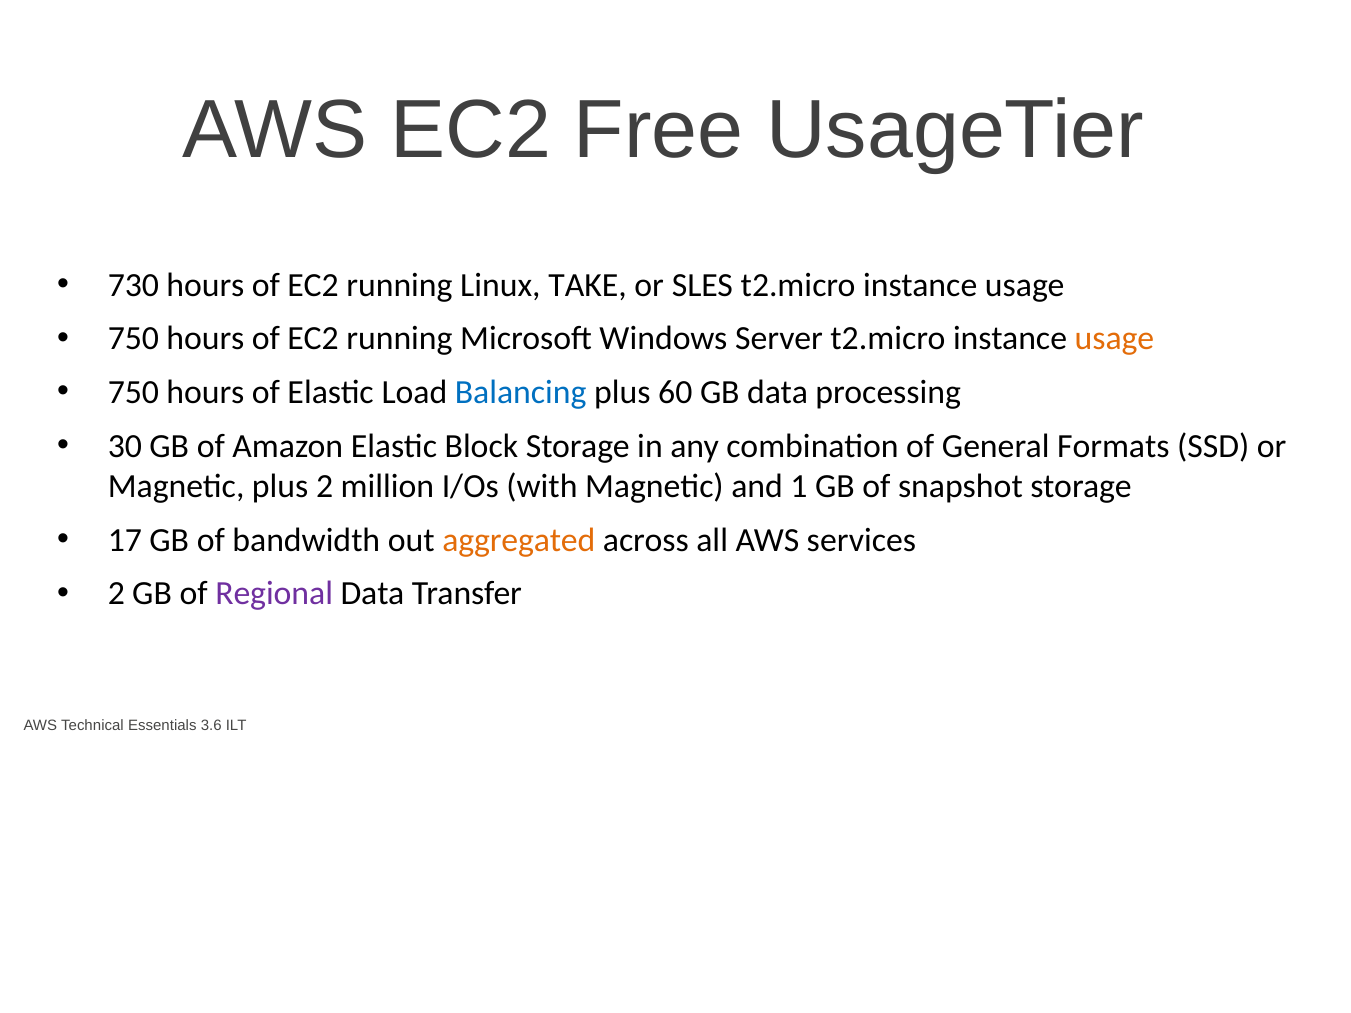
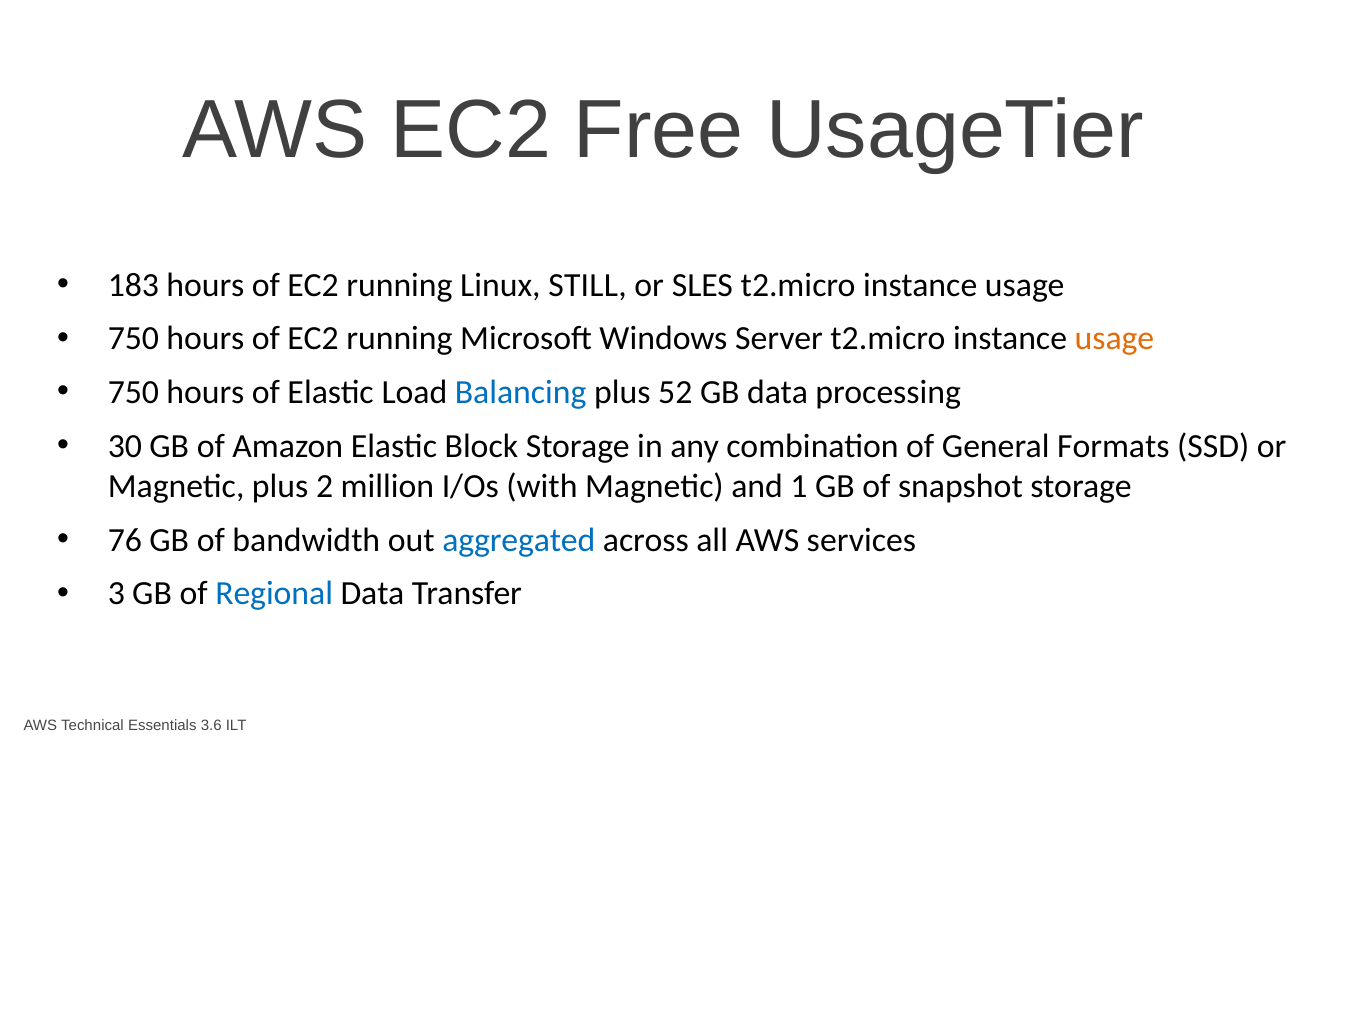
730: 730 -> 183
TAKE: TAKE -> STILL
60: 60 -> 52
17: 17 -> 76
aggregated colour: orange -> blue
2 at (116, 594): 2 -> 3
Regional colour: purple -> blue
